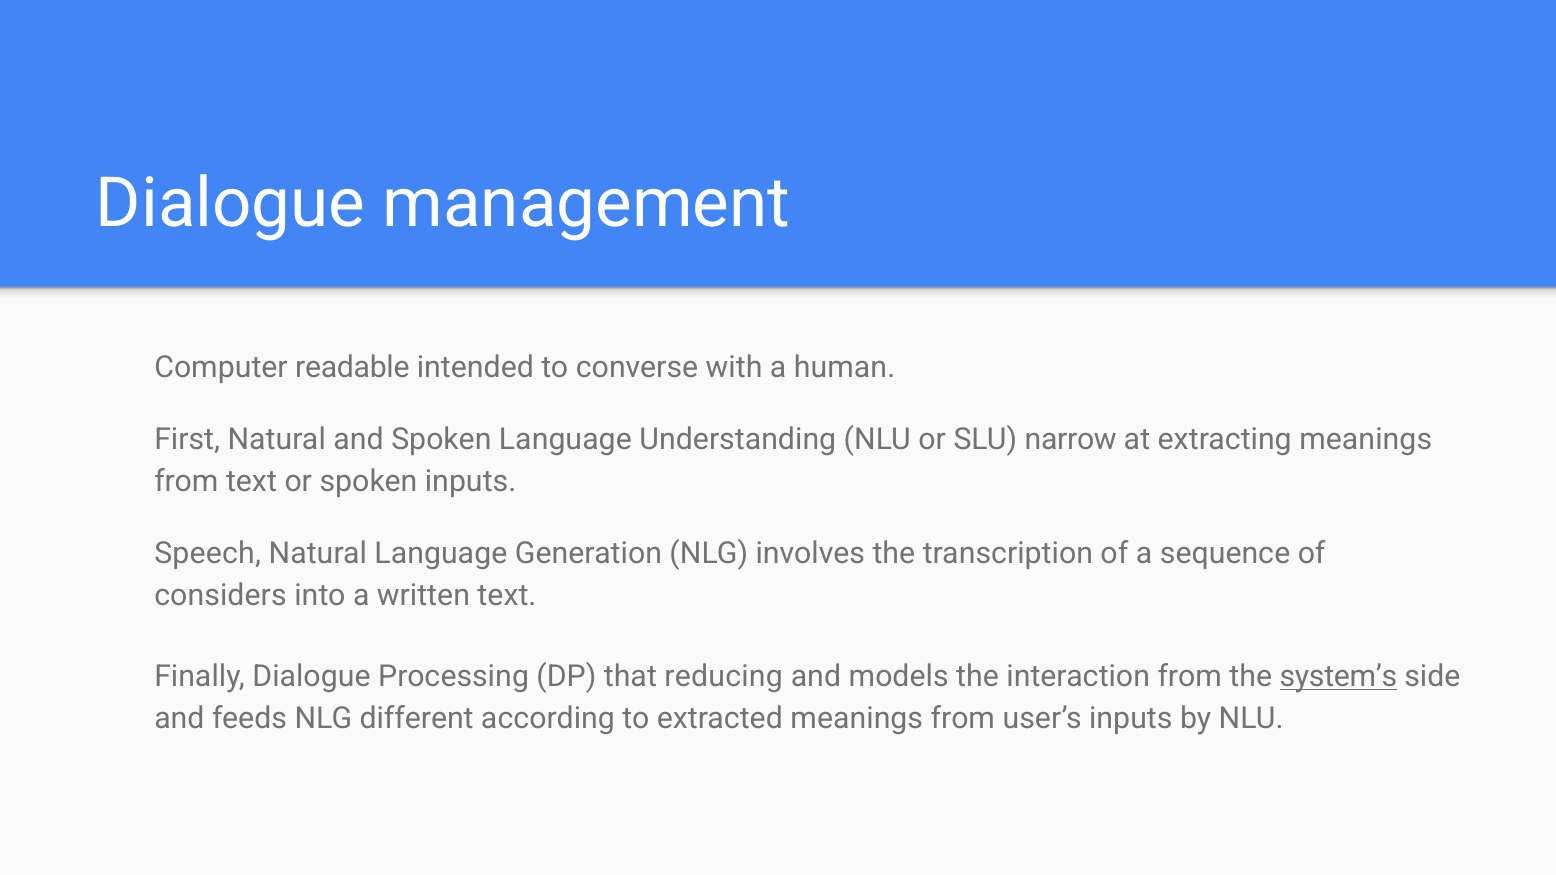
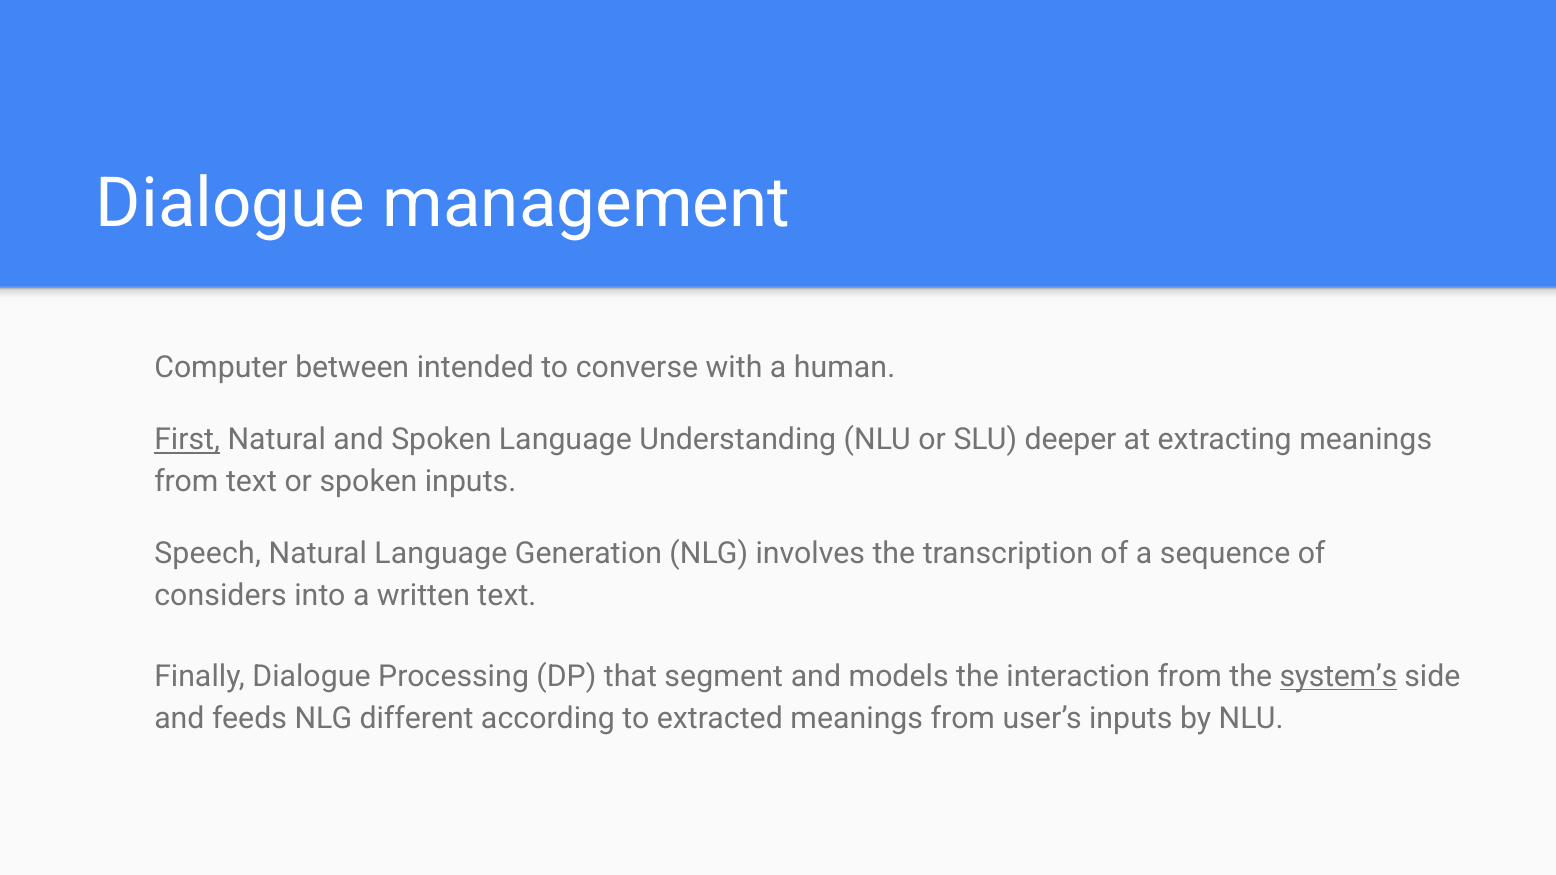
readable: readable -> between
First underline: none -> present
narrow: narrow -> deeper
reducing: reducing -> segment
